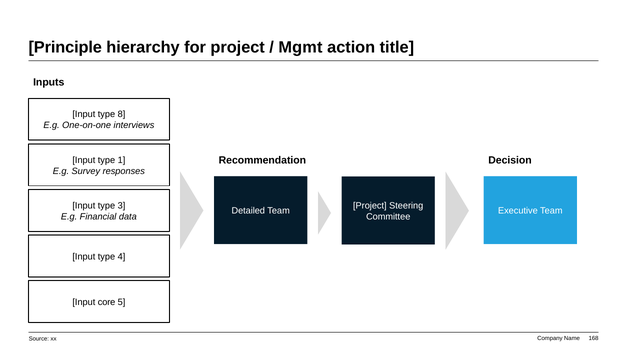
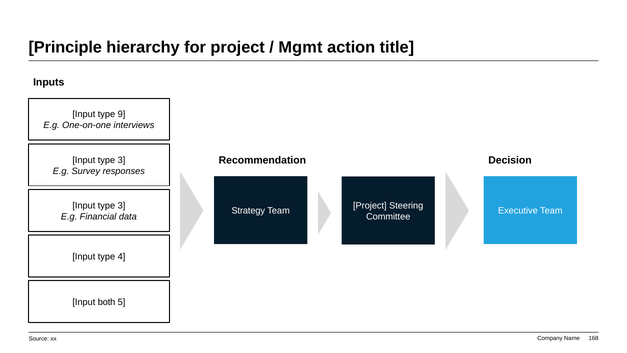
8: 8 -> 9
1 at (121, 160): 1 -> 3
Detailed: Detailed -> Strategy
core: core -> both
